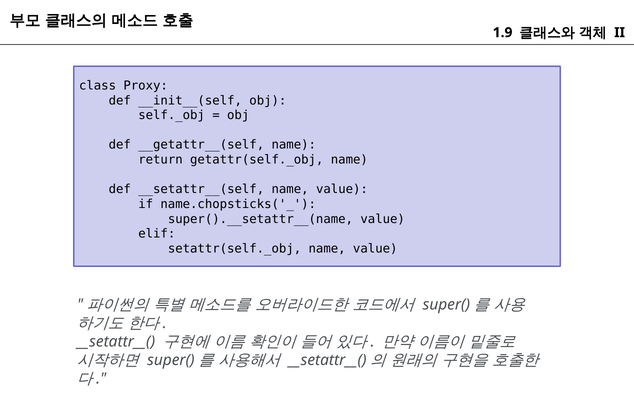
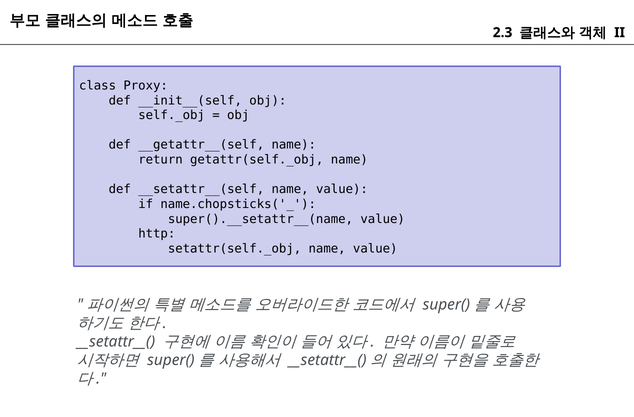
1.9: 1.9 -> 2.3
elif: elif -> http
